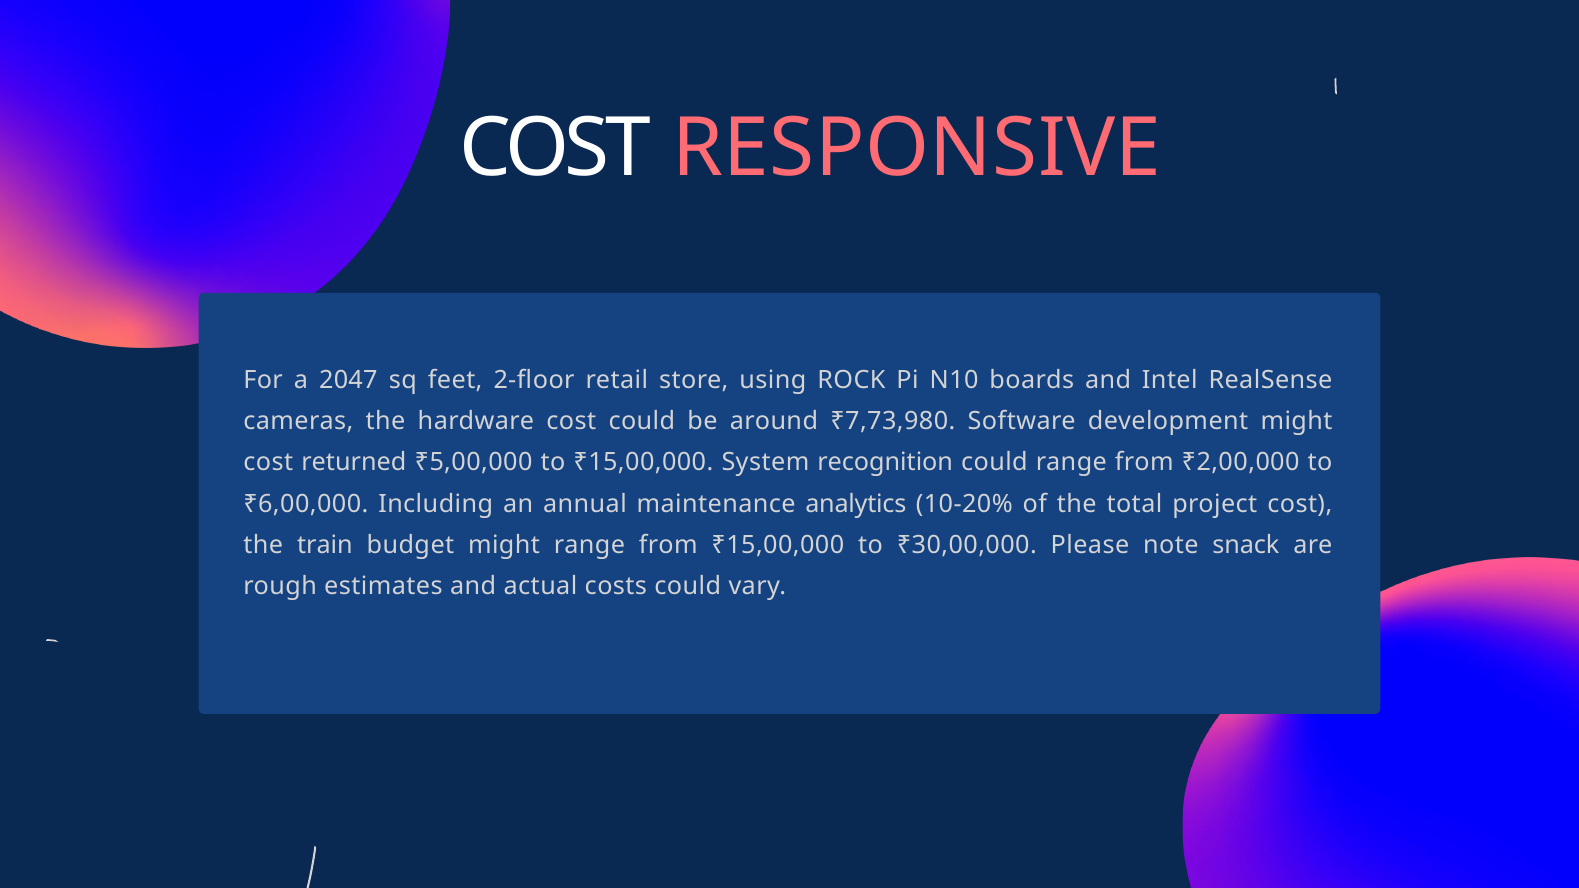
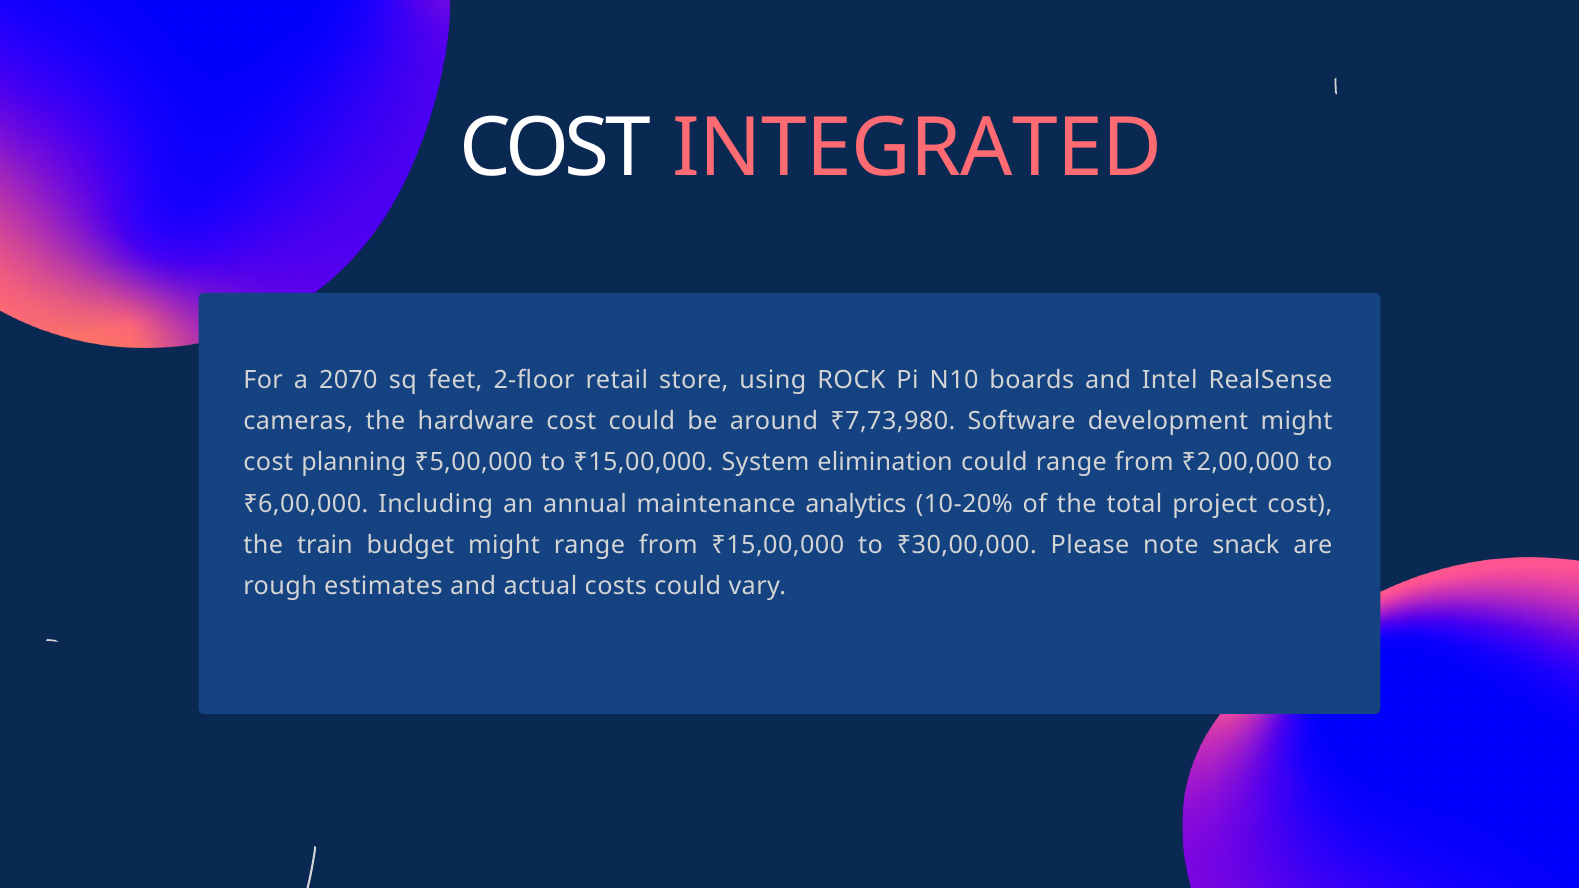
RESPONSIVE: RESPONSIVE -> INTEGRATED
2047: 2047 -> 2070
returned: returned -> planning
recognition: recognition -> elimination
